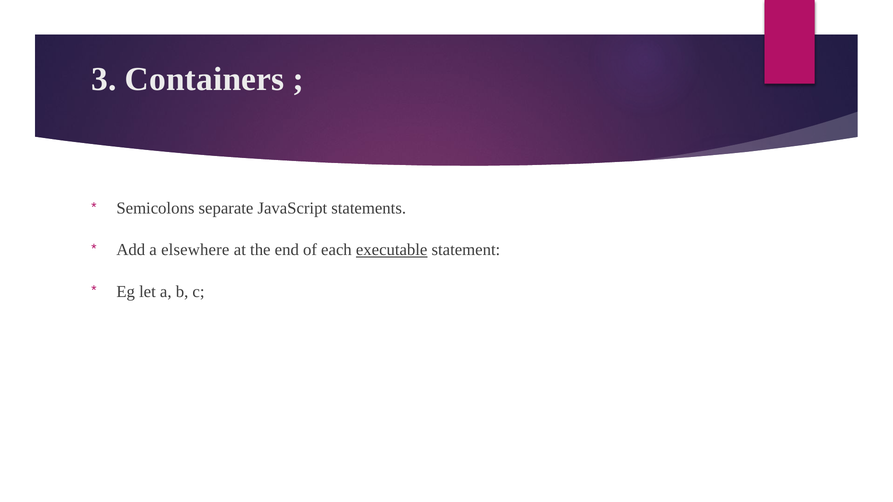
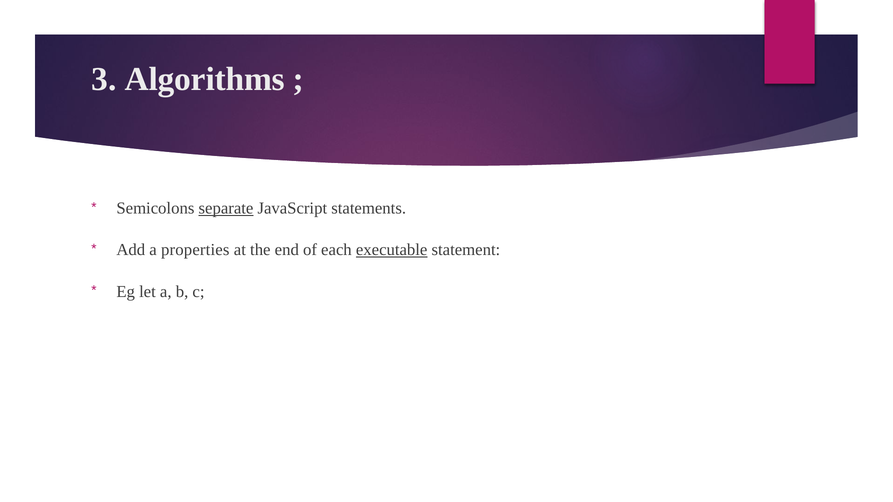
Containers: Containers -> Algorithms
separate underline: none -> present
elsewhere: elsewhere -> properties
